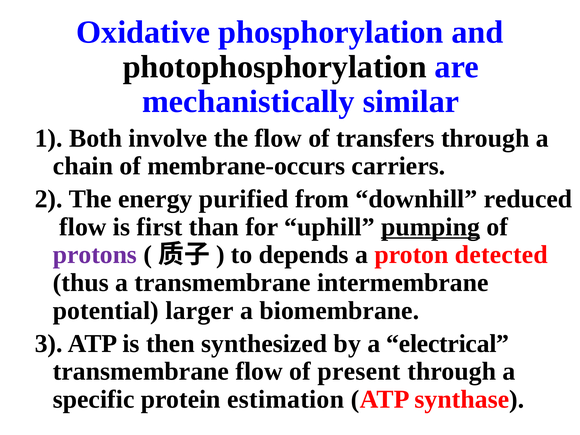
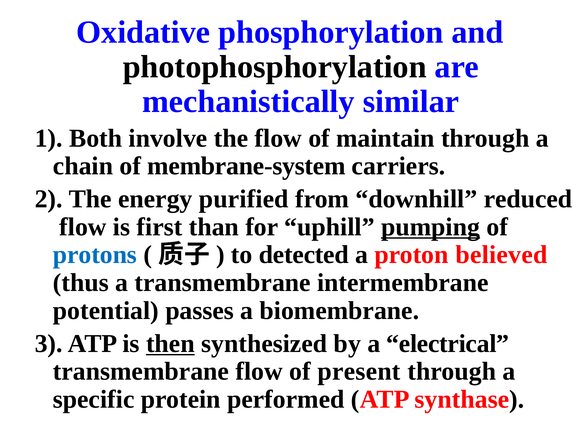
transfers: transfers -> maintain
membrane-occurs: membrane-occurs -> membrane-system
protons colour: purple -> blue
depends: depends -> detected
detected: detected -> believed
larger: larger -> passes
then underline: none -> present
estimation: estimation -> performed
